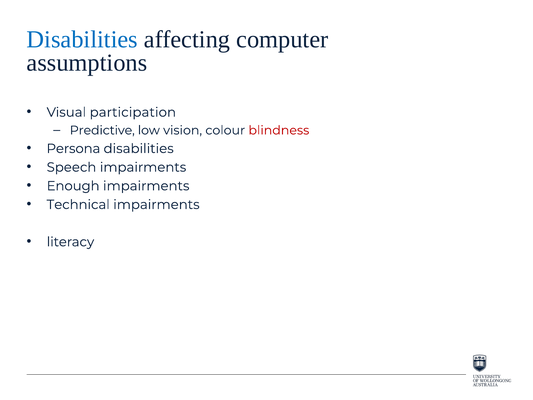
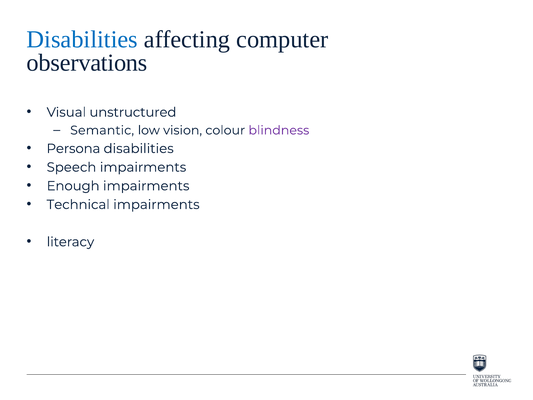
assumptions: assumptions -> observations
participation: participation -> unstructured
Predictive: Predictive -> Semantic
blindness colour: red -> purple
